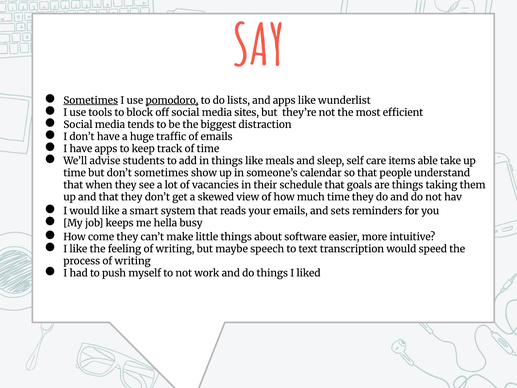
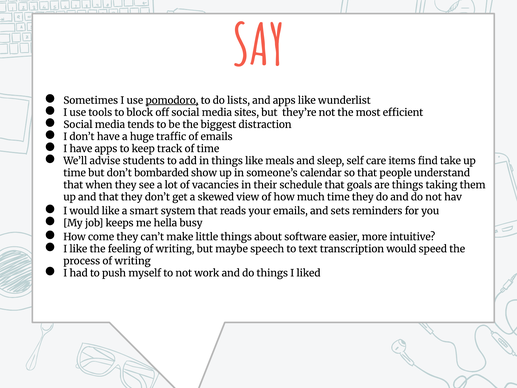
Sometimes at (91, 100) underline: present -> none
able: able -> find
don’t sometimes: sometimes -> bombarded
